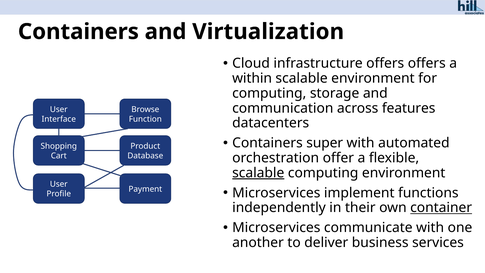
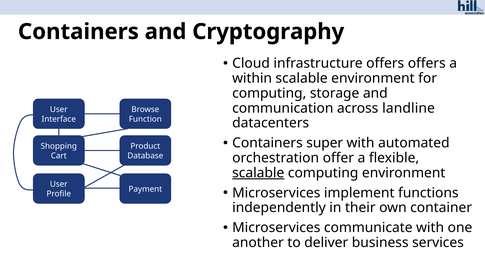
Virtualization: Virtualization -> Cryptography
features: features -> landline
container underline: present -> none
